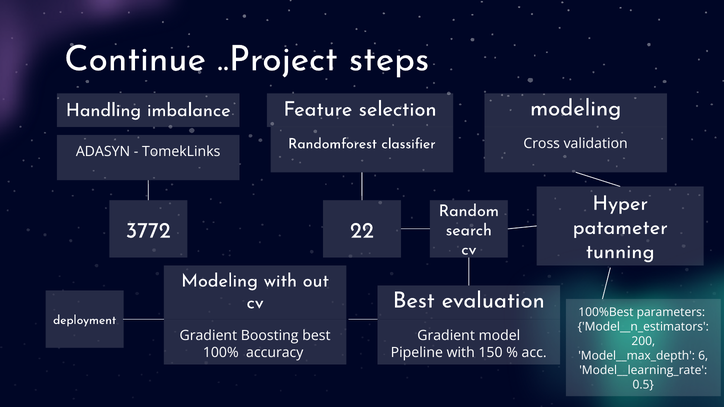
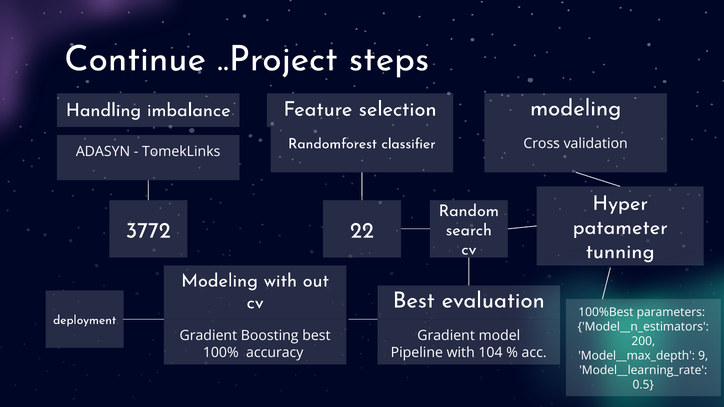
150: 150 -> 104
6: 6 -> 9
